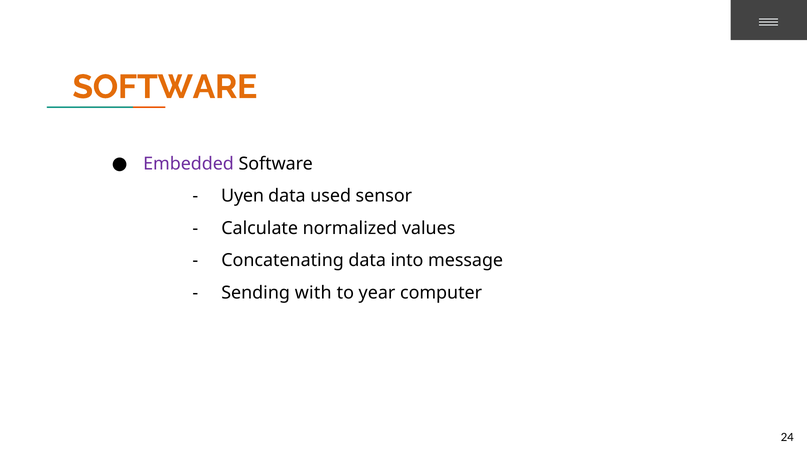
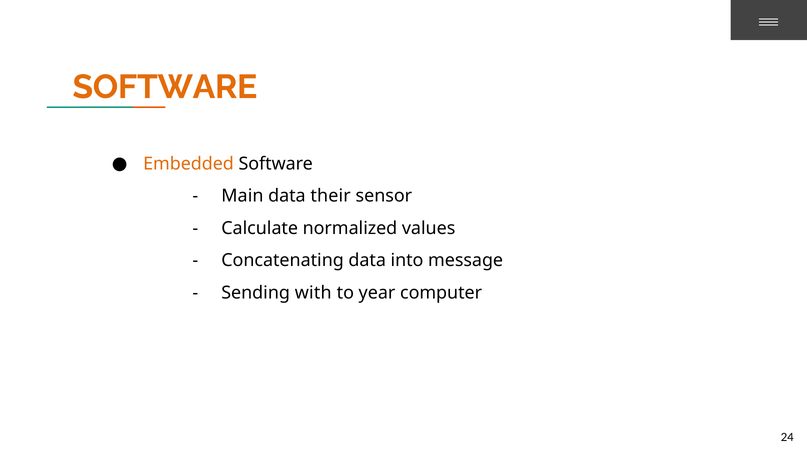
Embedded colour: purple -> orange
Uyen: Uyen -> Main
used: used -> their
